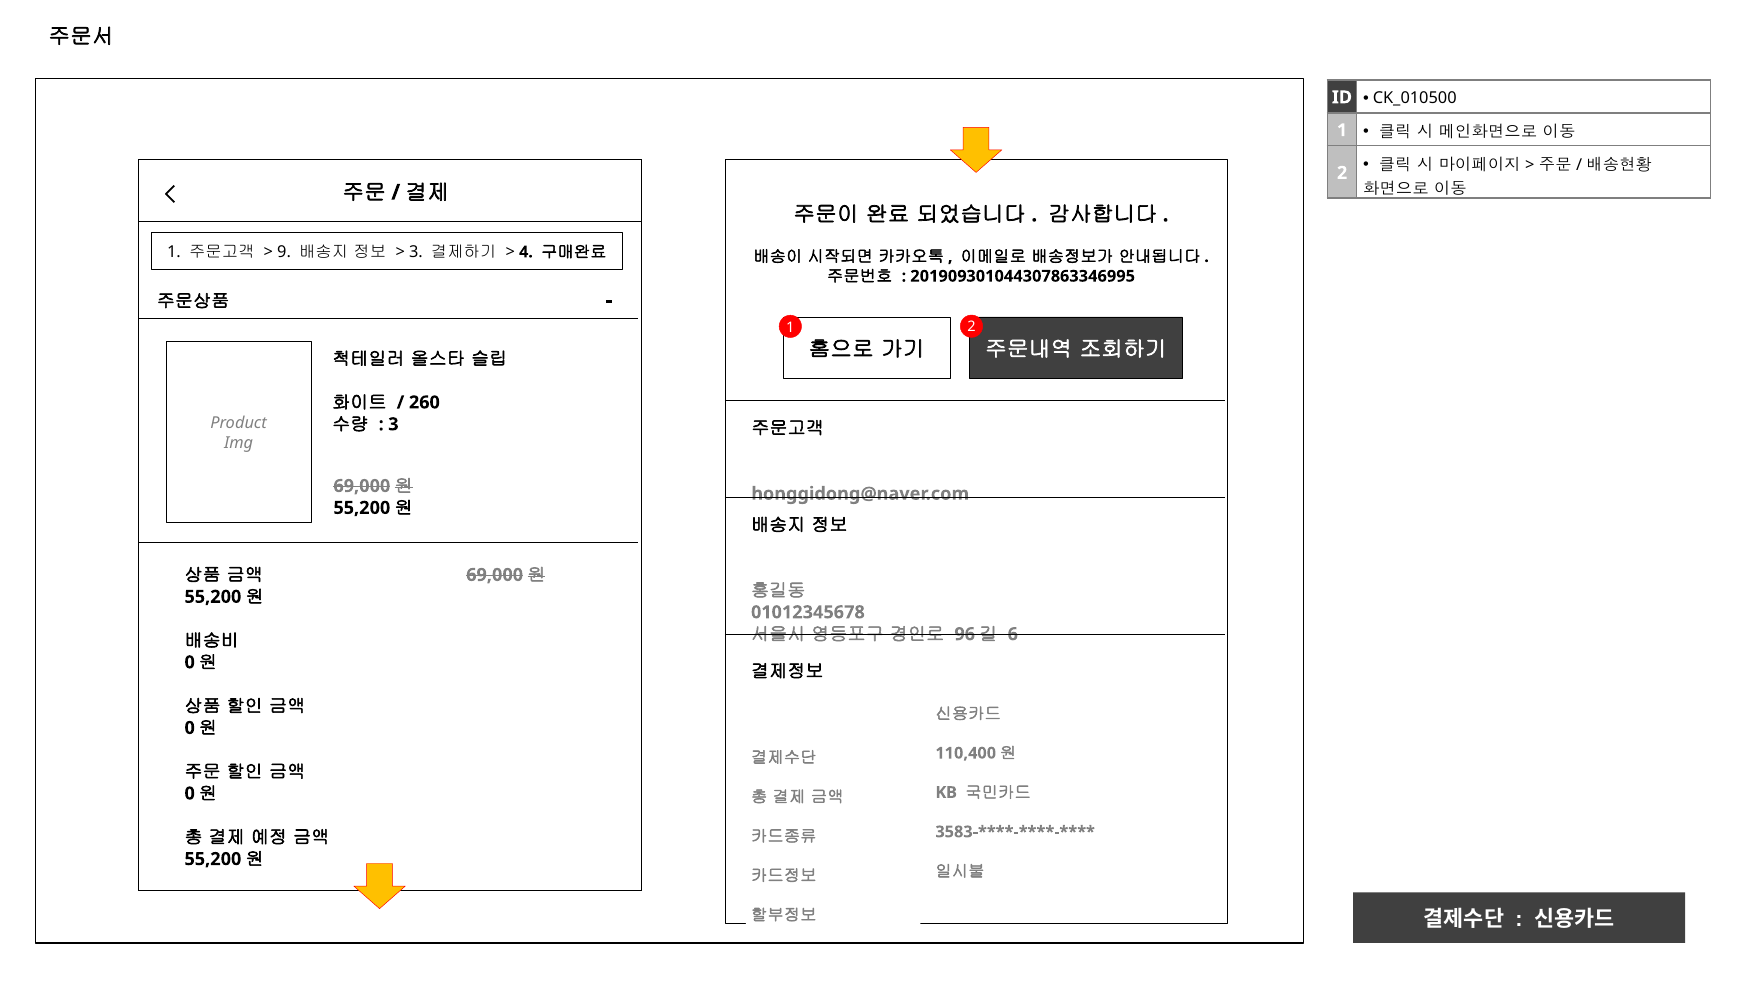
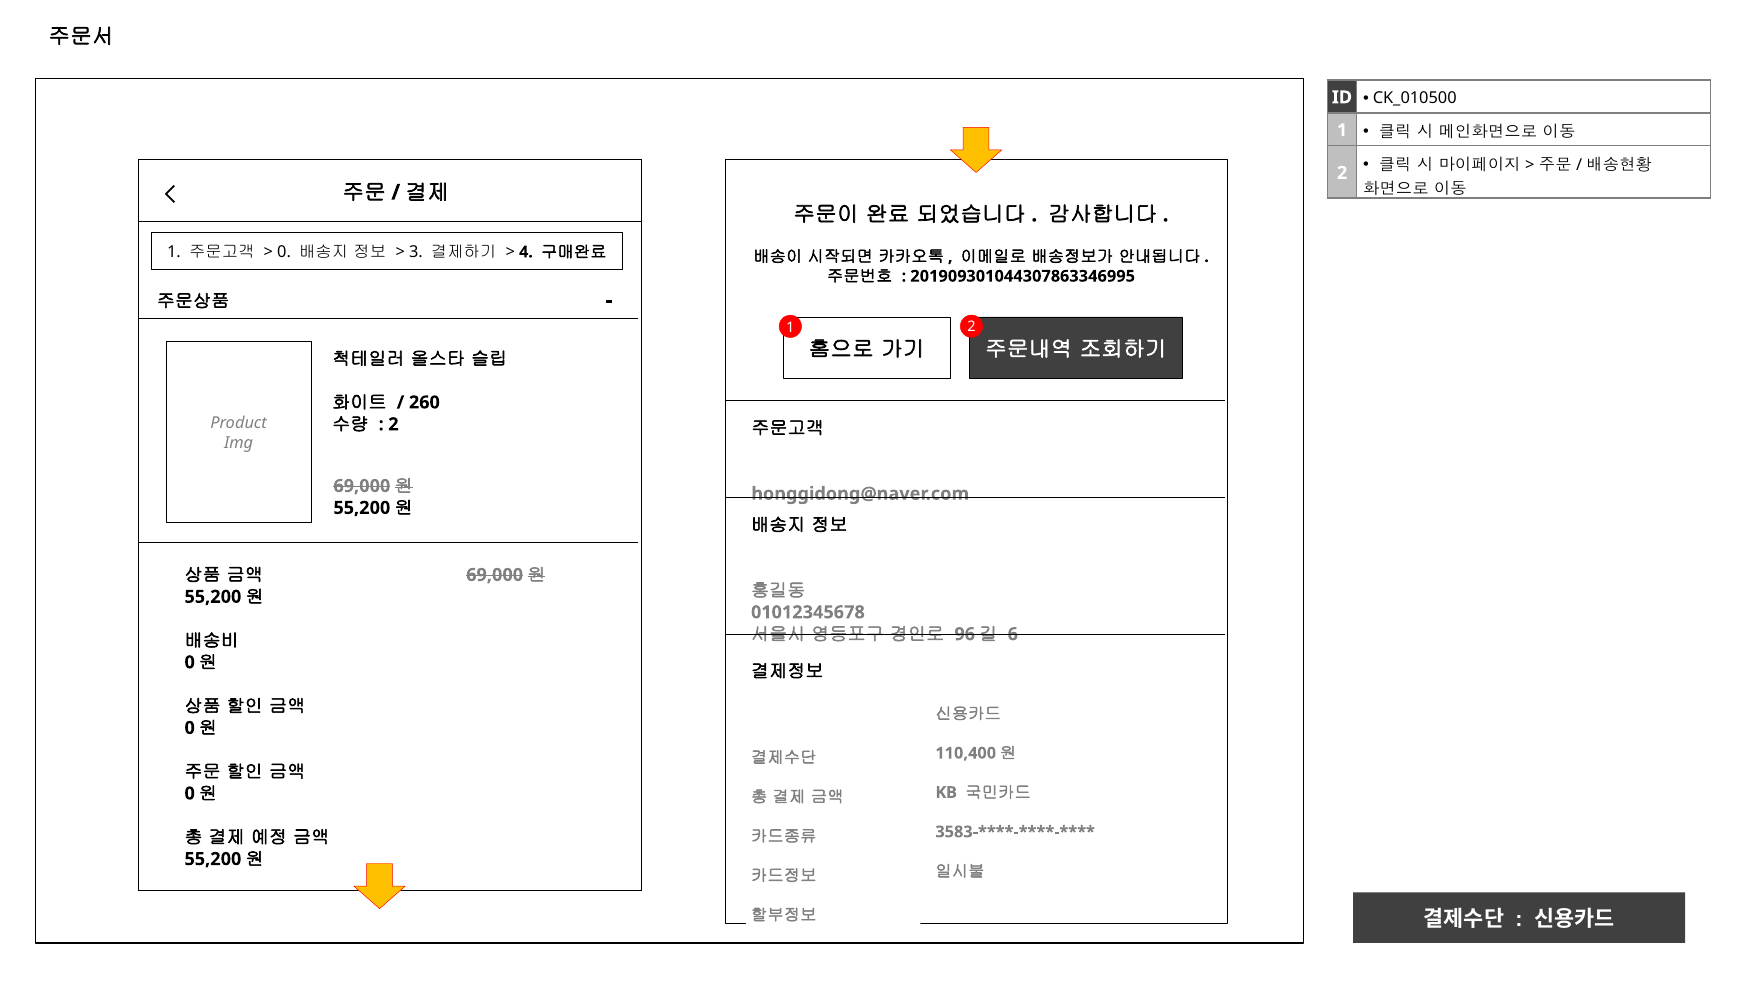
9 at (284, 252): 9 -> 0
3 at (393, 424): 3 -> 2
